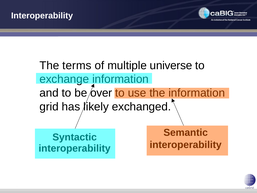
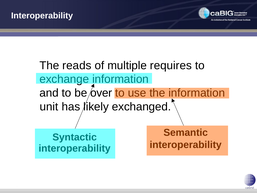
terms: terms -> reads
universe: universe -> requires
grid: grid -> unit
